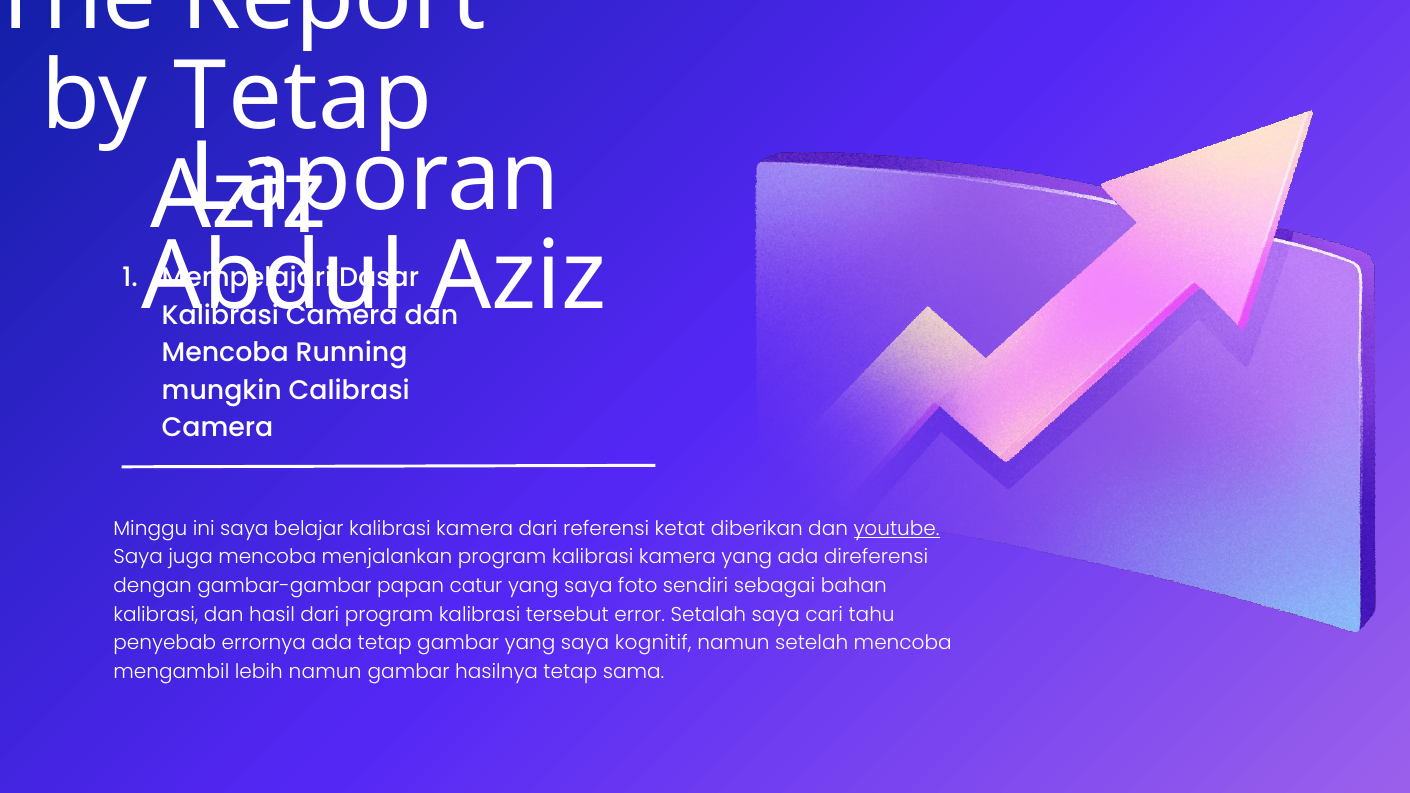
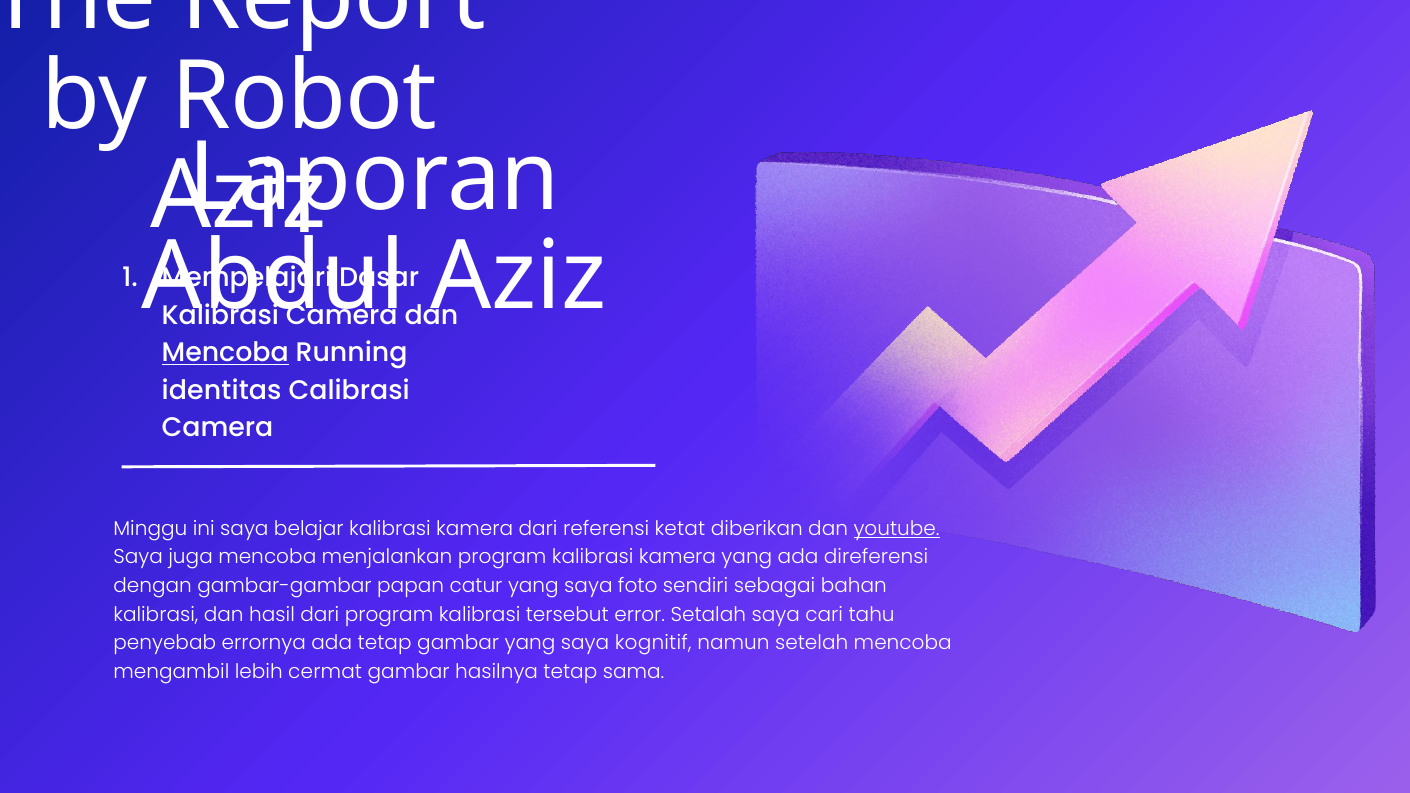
by Tetap: Tetap -> Robot
Mencoba at (225, 353) underline: none -> present
mungkin: mungkin -> identitas
lebih namun: namun -> cermat
